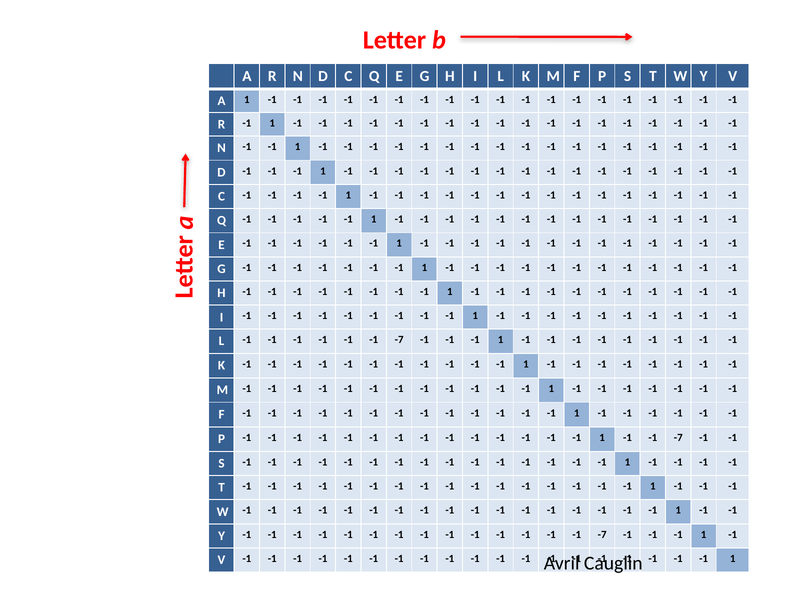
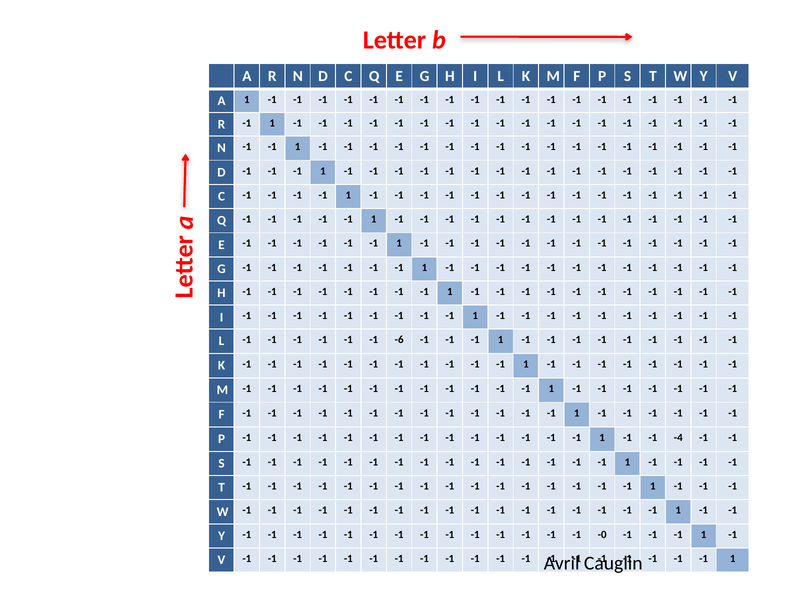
-7 at (399, 339): -7 -> -6
1 -1 -1 -7: -7 -> -4
-7 at (602, 534): -7 -> -0
